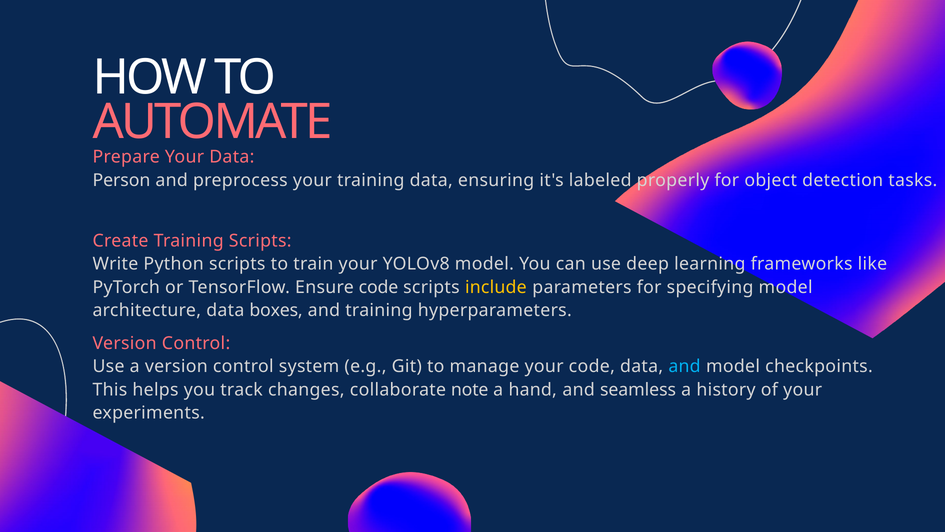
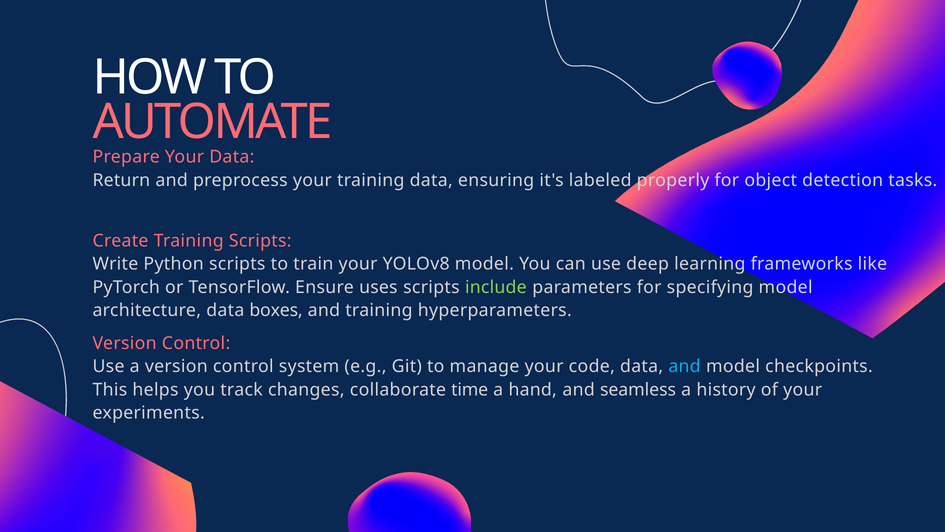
Person: Person -> Return
Ensure code: code -> uses
include colour: yellow -> light green
note: note -> time
